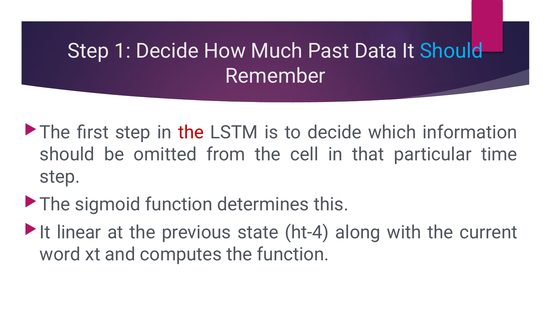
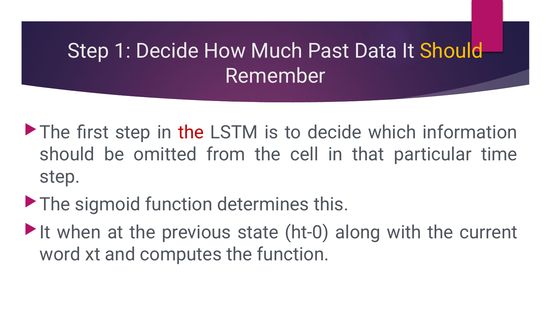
Should at (451, 51) colour: light blue -> yellow
linear: linear -> when
ht-4: ht-4 -> ht-0
